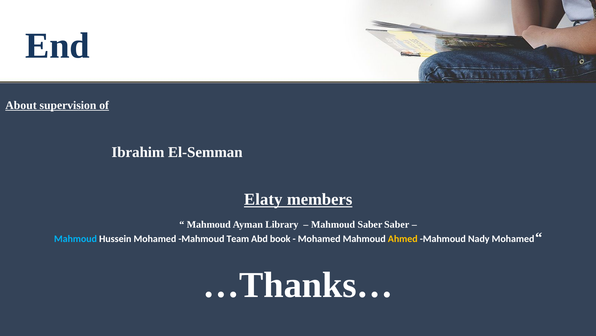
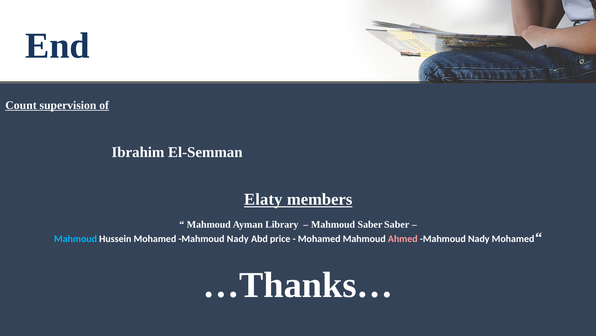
About: About -> Count
Mohamed Mahmoud Team: Team -> Nady
book: book -> price
Ahmed colour: yellow -> pink
